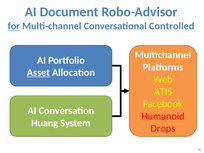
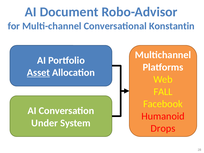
for underline: present -> none
Controlled: Controlled -> Konstantin
ATIS: ATIS -> FALL
Huang: Huang -> Under
